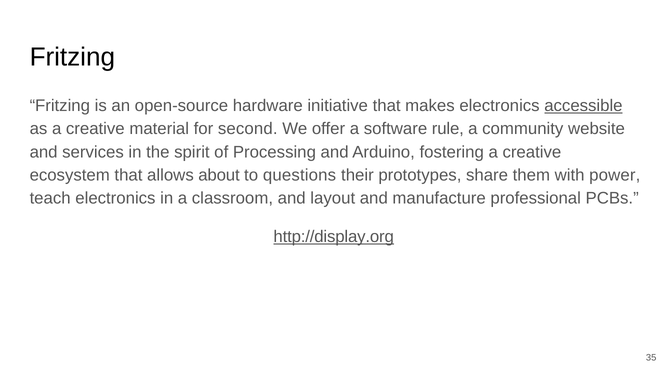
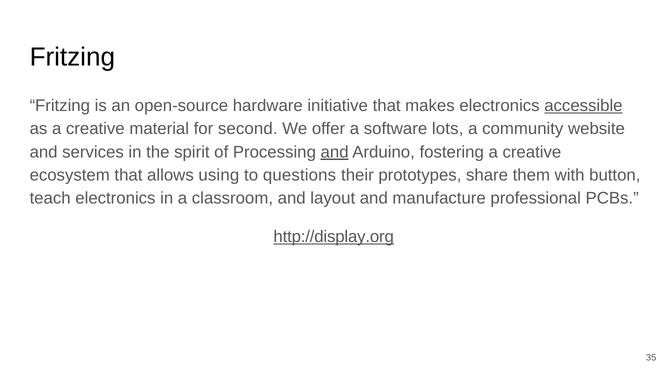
rule: rule -> lots
and at (335, 152) underline: none -> present
about: about -> using
power: power -> button
